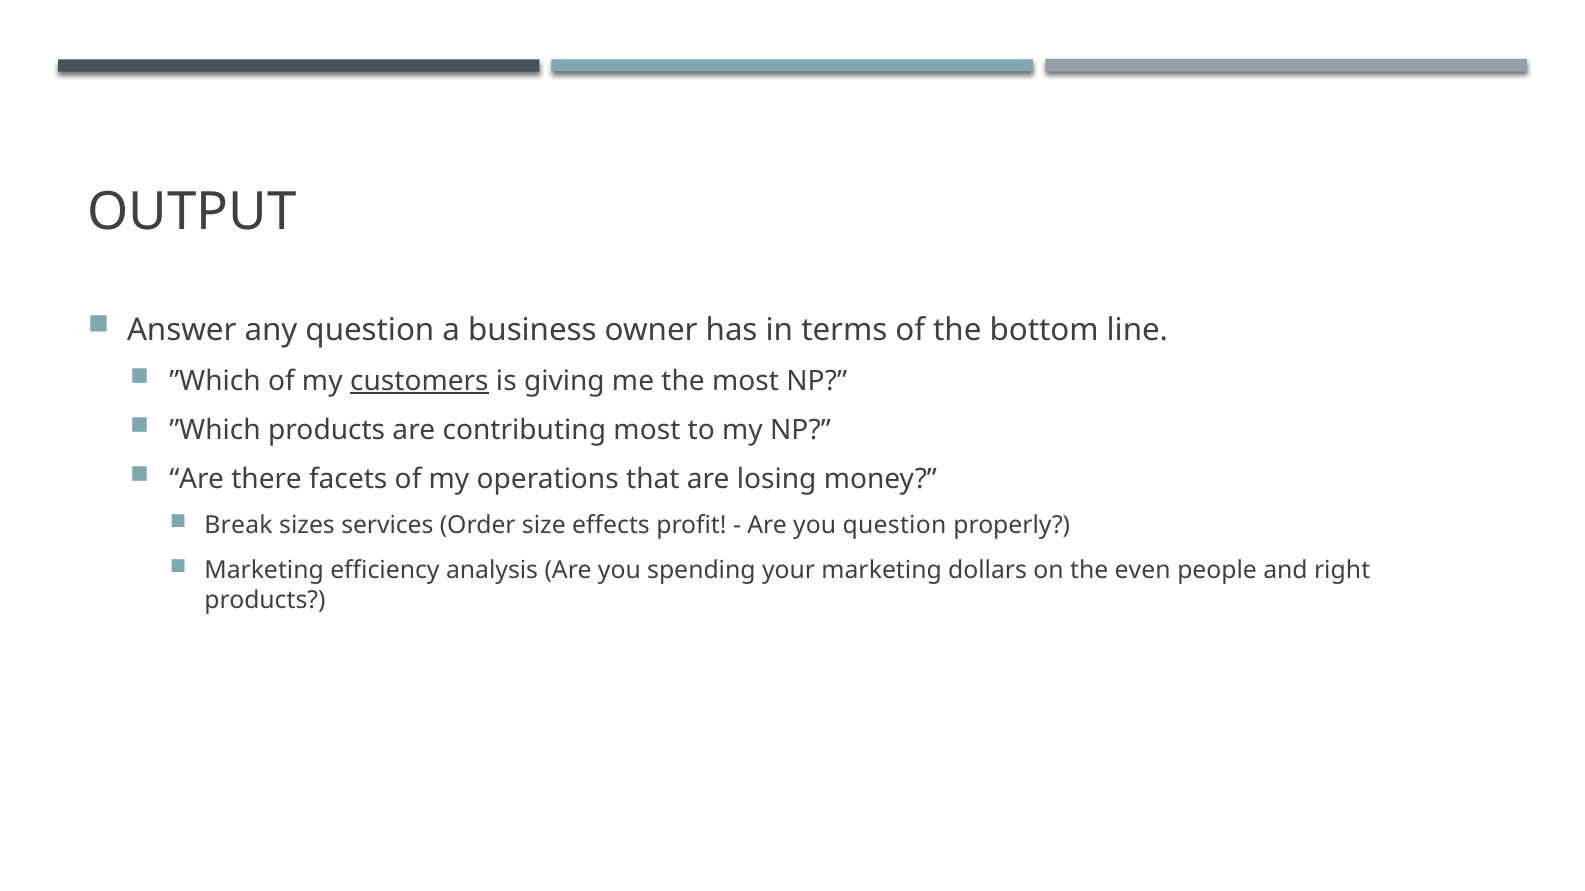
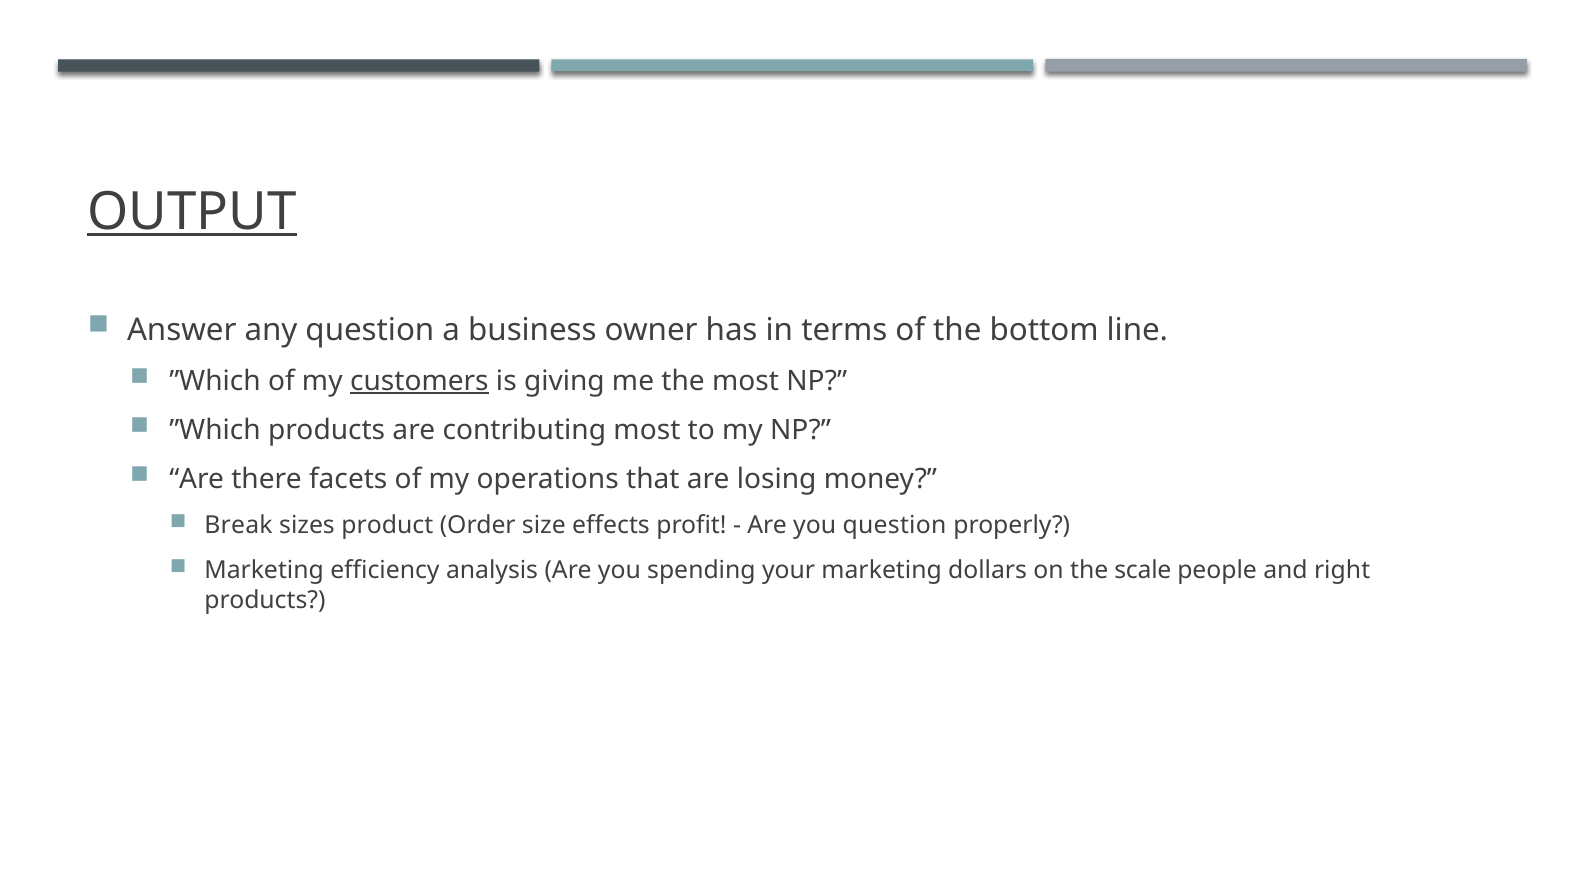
OUTPUT underline: none -> present
services: services -> product
even: even -> scale
